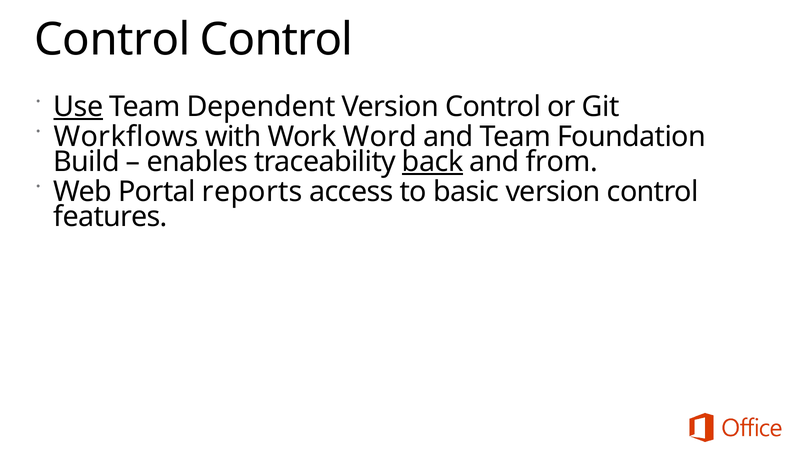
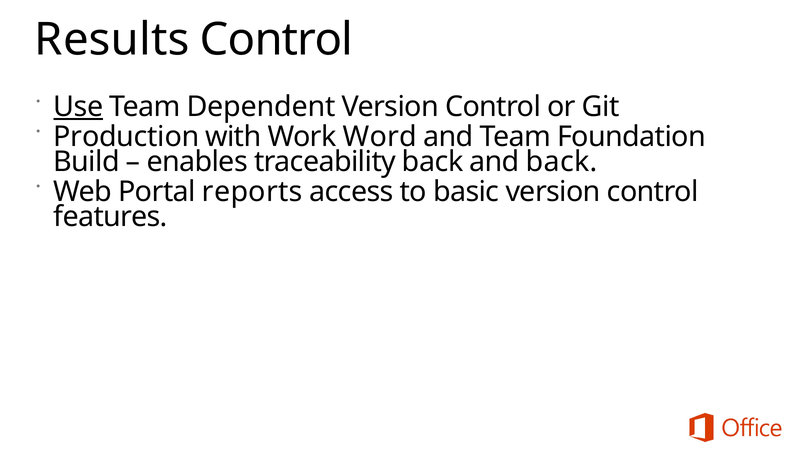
Control at (112, 40): Control -> Results
Workflows: Workflows -> Production
back at (433, 162) underline: present -> none
and from: from -> back
